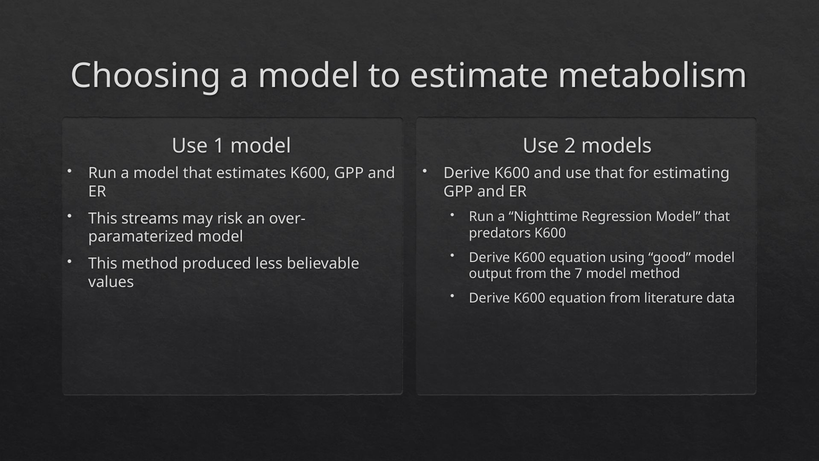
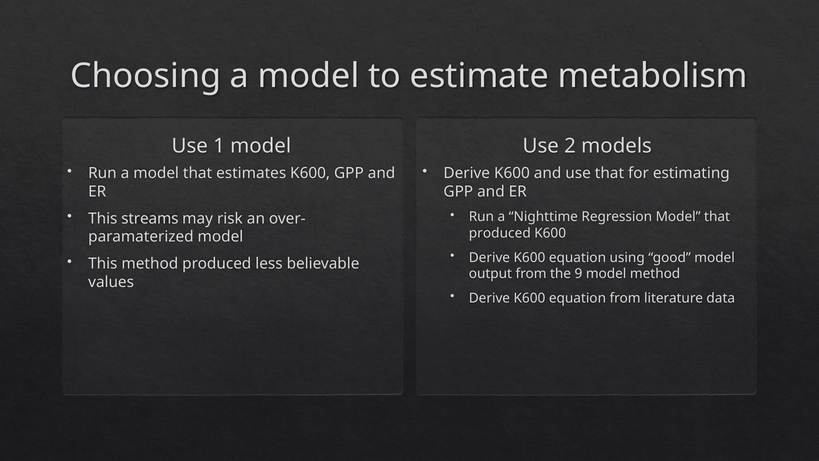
predators at (500, 233): predators -> produced
7: 7 -> 9
